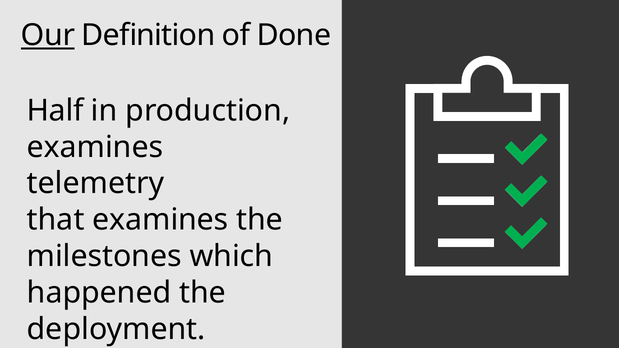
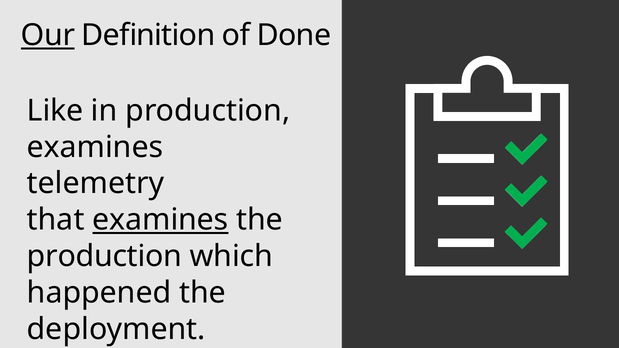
Half: Half -> Like
examines at (160, 220) underline: none -> present
milestones at (104, 256): milestones -> production
